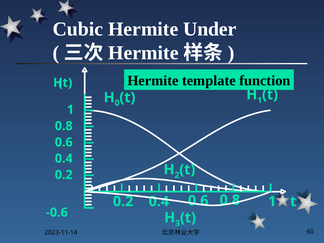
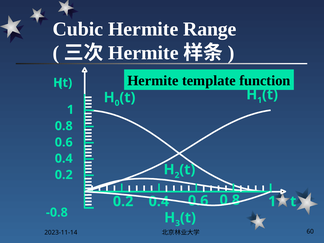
Under: Under -> Range
-0.6: -0.6 -> -0.8
